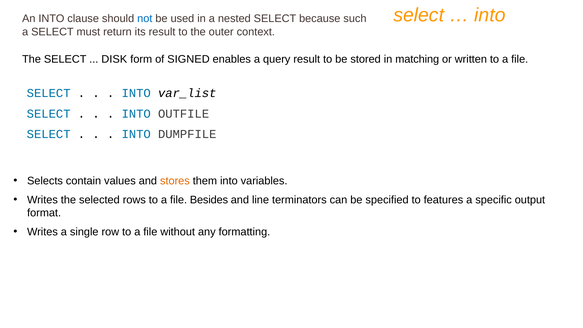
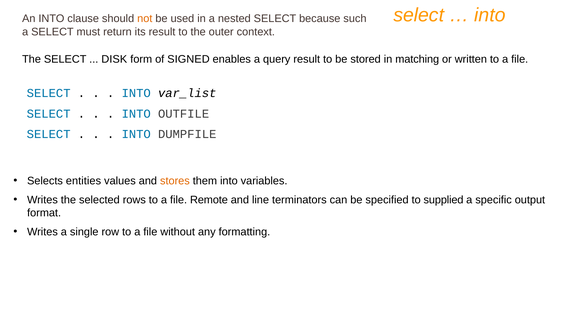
not colour: blue -> orange
contain: contain -> entities
Besides: Besides -> Remote
features: features -> supplied
